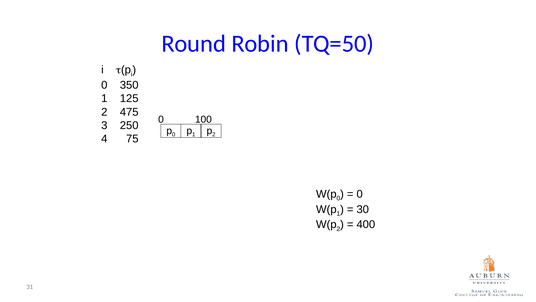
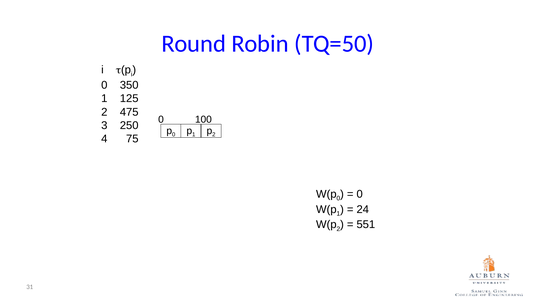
30: 30 -> 24
400: 400 -> 551
